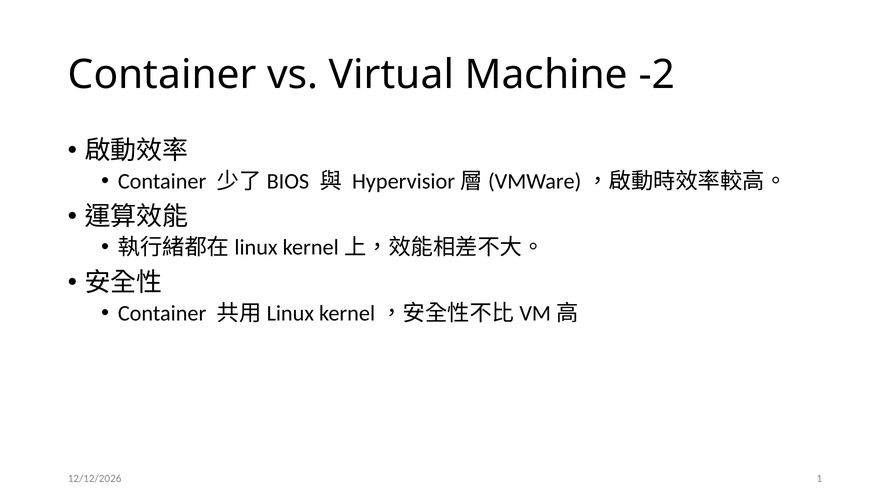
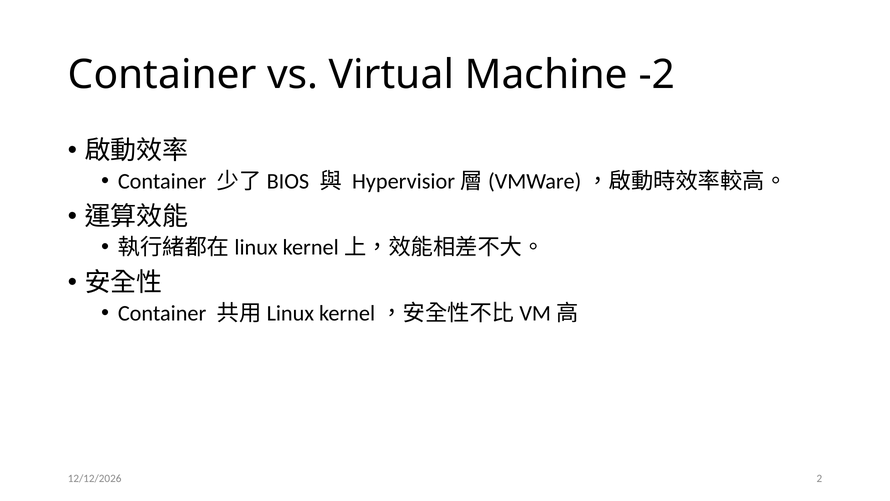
1: 1 -> 2
